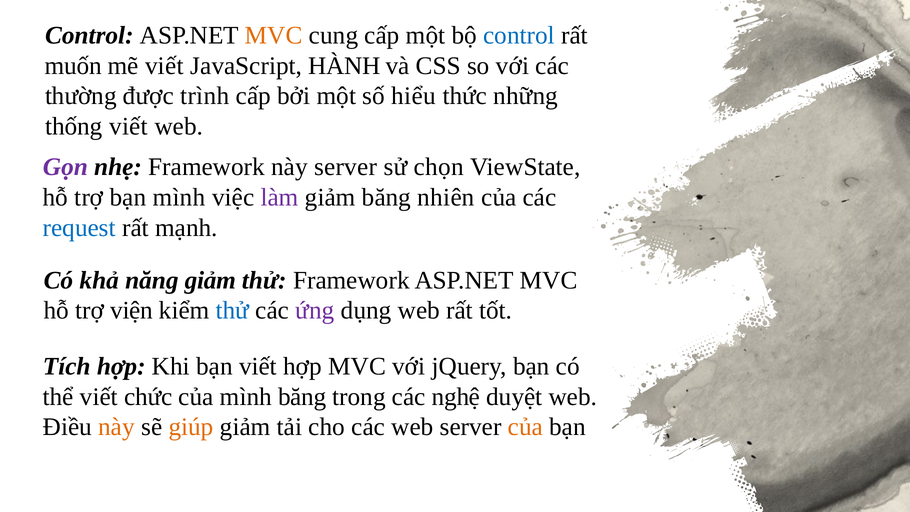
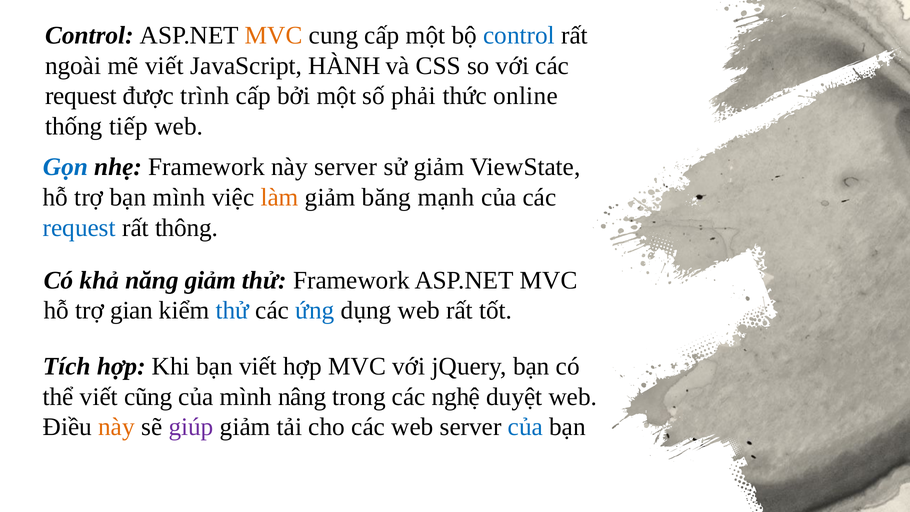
muốn: muốn -> ngoài
thường at (81, 96): thường -> request
hiểu: hiểu -> phải
những: những -> online
thống viết: viết -> tiếp
Gọn colour: purple -> blue
sử chọn: chọn -> giảm
làm colour: purple -> orange
nhiên: nhiên -> mạnh
mạnh: mạnh -> thông
viện: viện -> gian
ứng colour: purple -> blue
chức: chức -> cũng
mình băng: băng -> nâng
giúp colour: orange -> purple
của at (525, 427) colour: orange -> blue
